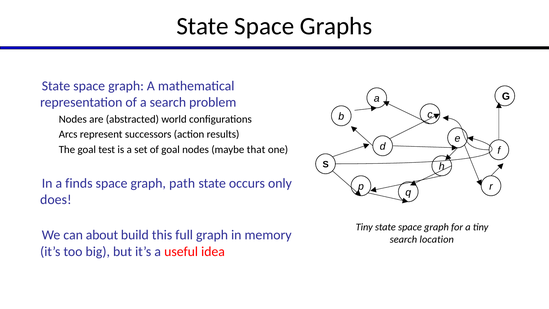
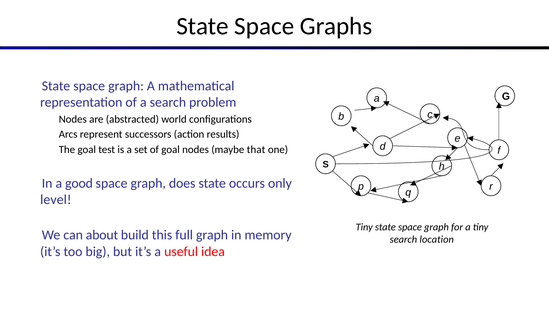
finds: finds -> good
path: path -> does
does: does -> level
